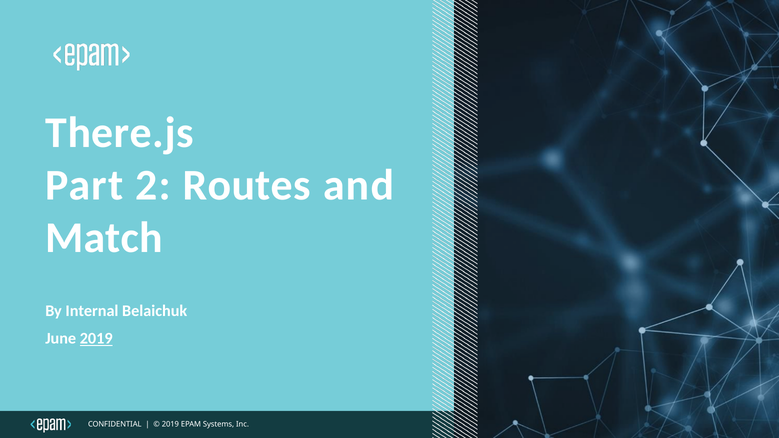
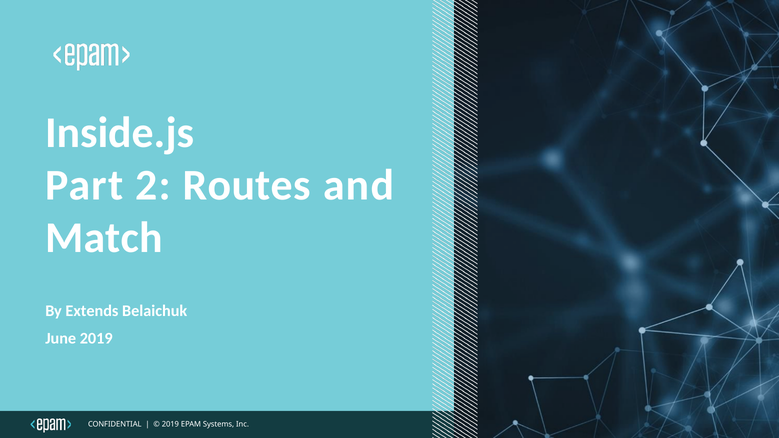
There.js: There.js -> Inside.js
Internal: Internal -> Extends
2019 at (96, 339) underline: present -> none
